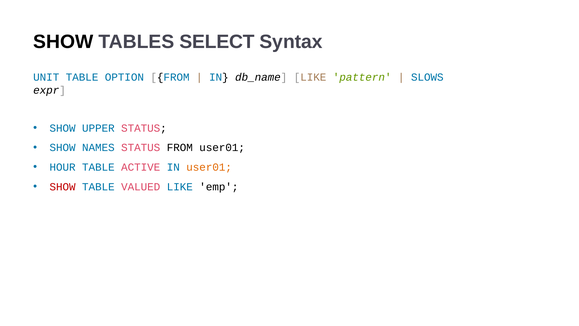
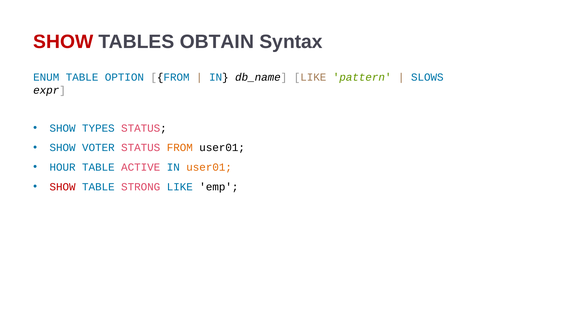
SHOW at (63, 42) colour: black -> red
SELECT: SELECT -> OBTAIN
UNIT: UNIT -> ENUM
UPPER: UPPER -> TYPES
NAMES: NAMES -> VOTER
FROM at (180, 148) colour: black -> orange
VALUED: VALUED -> STRONG
